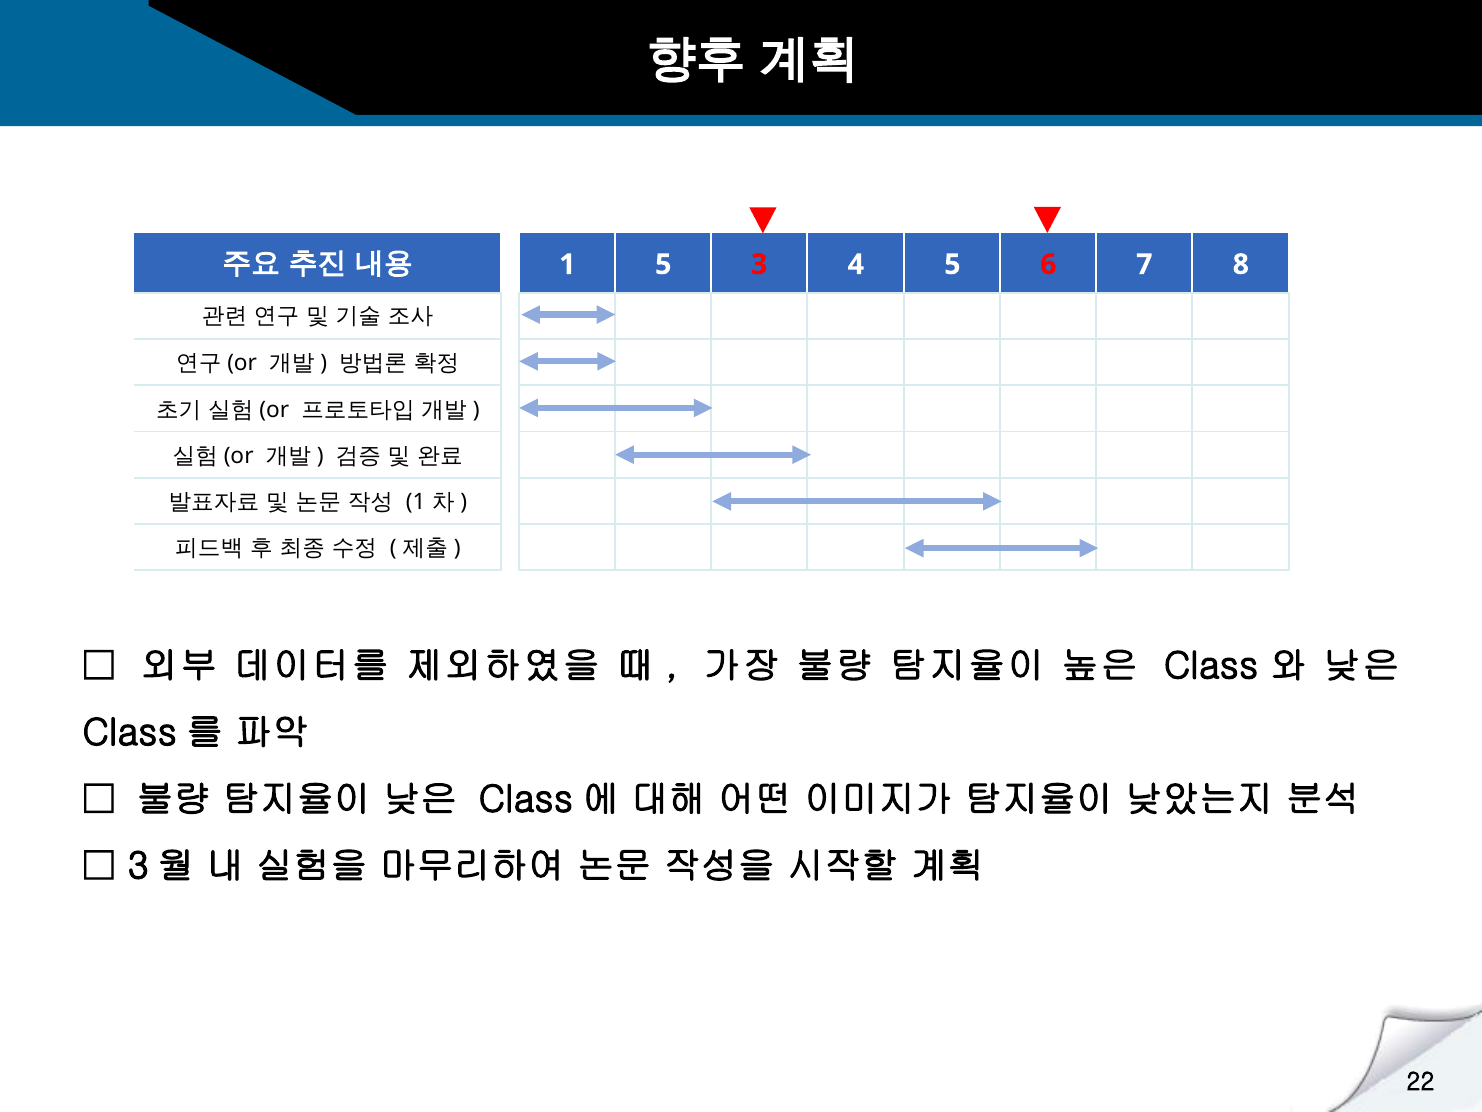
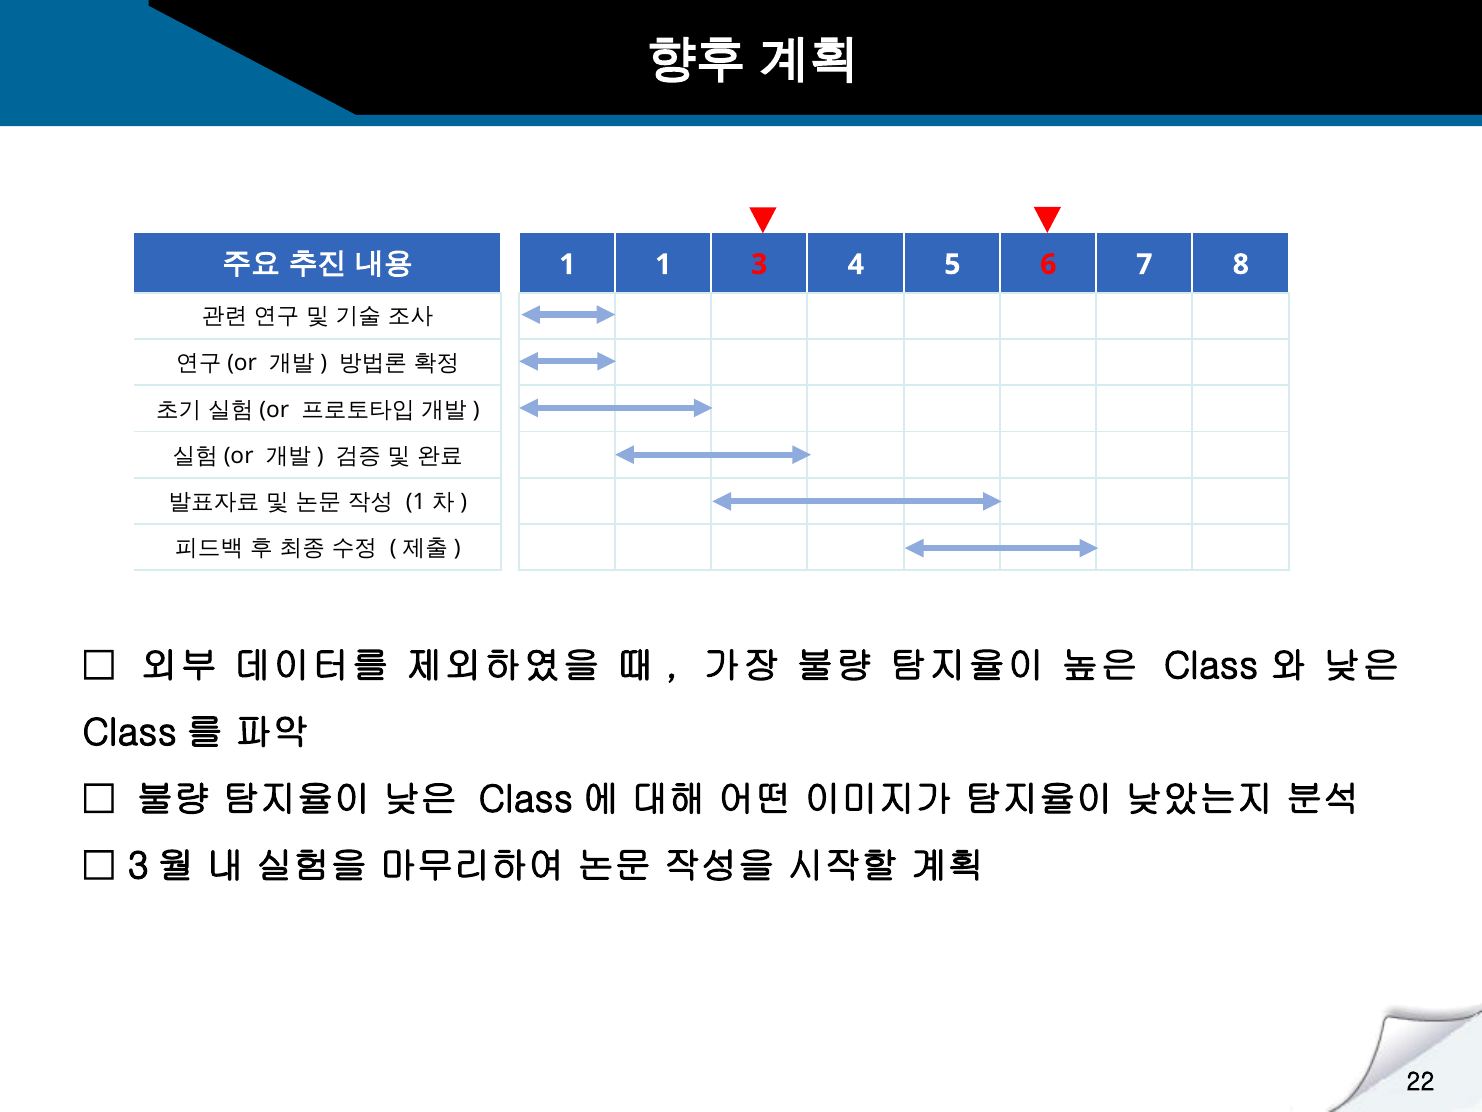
1 5: 5 -> 1
